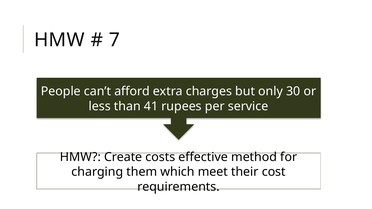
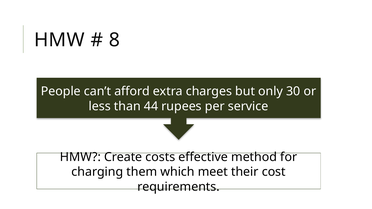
7: 7 -> 8
41: 41 -> 44
